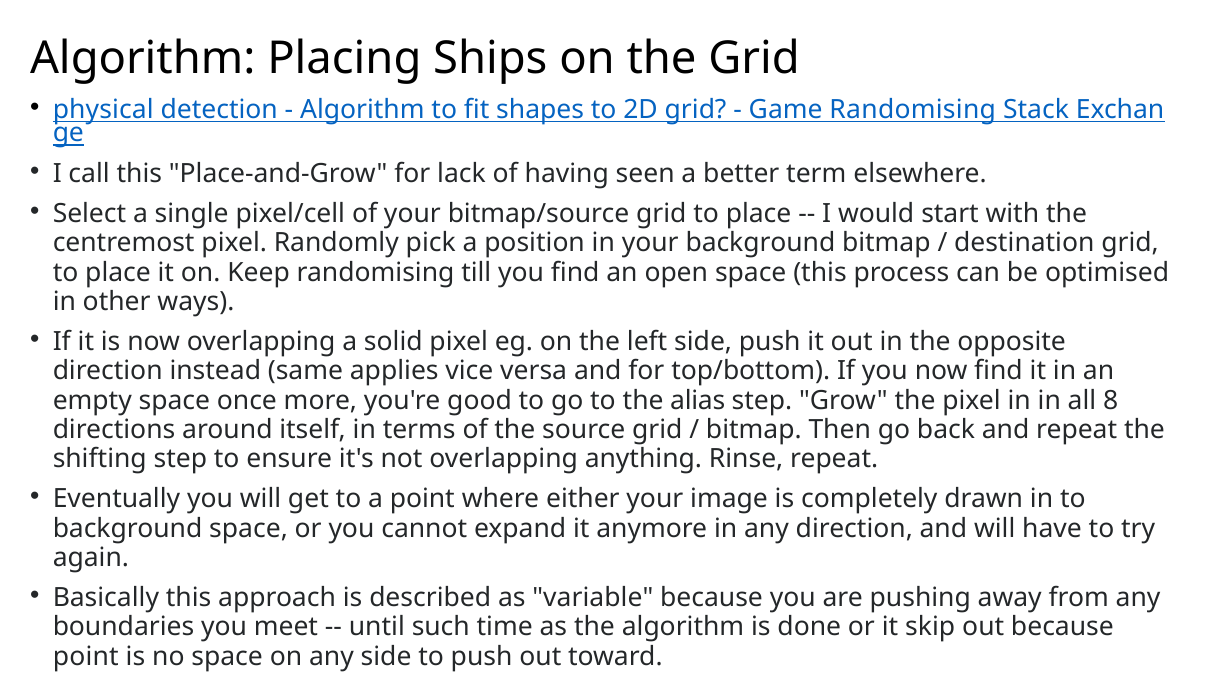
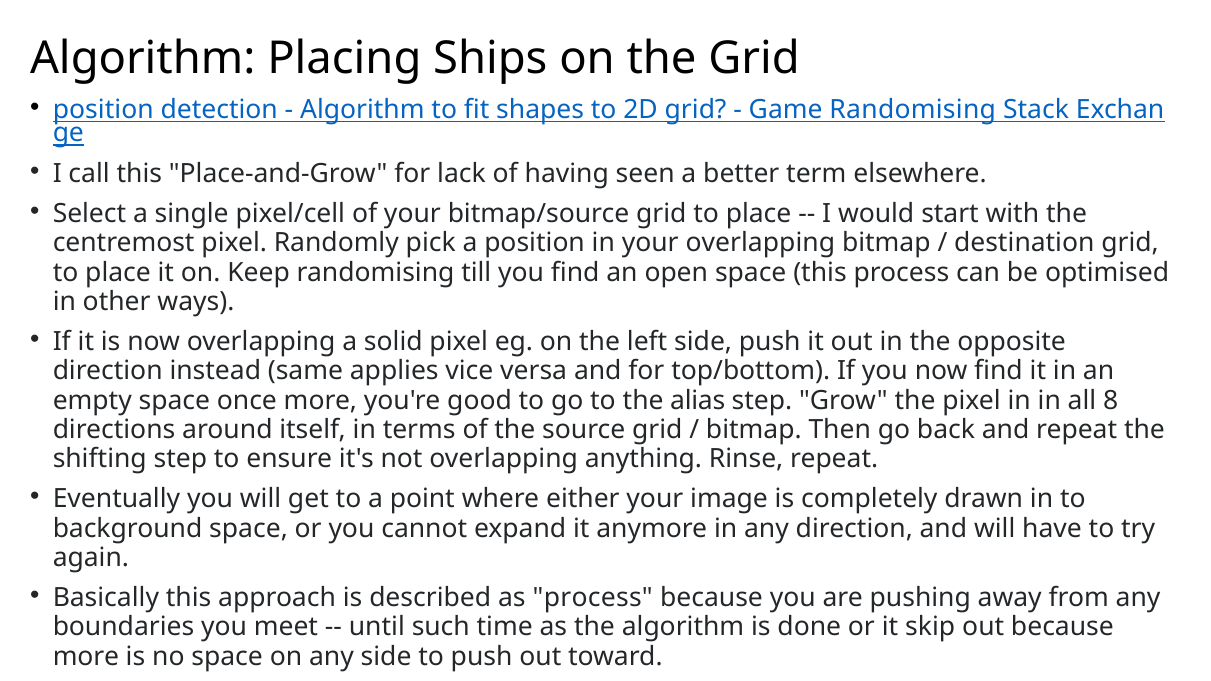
physical at (103, 110): physical -> position
your background: background -> overlapping
as variable: variable -> process
point at (86, 657): point -> more
